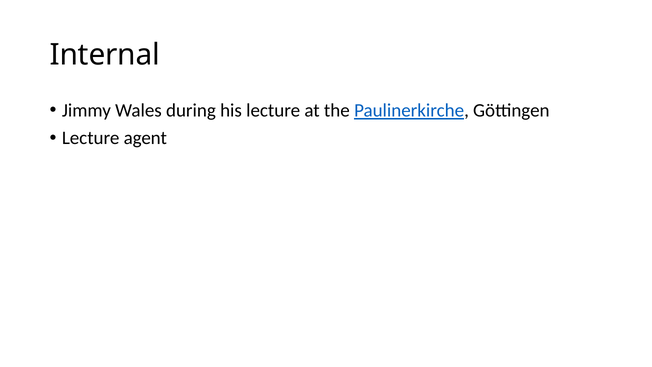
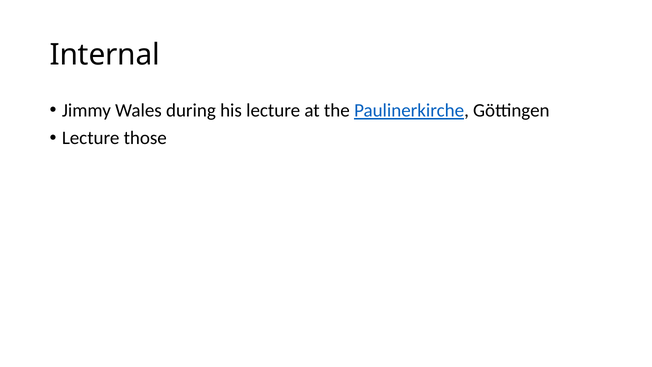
agent: agent -> those
